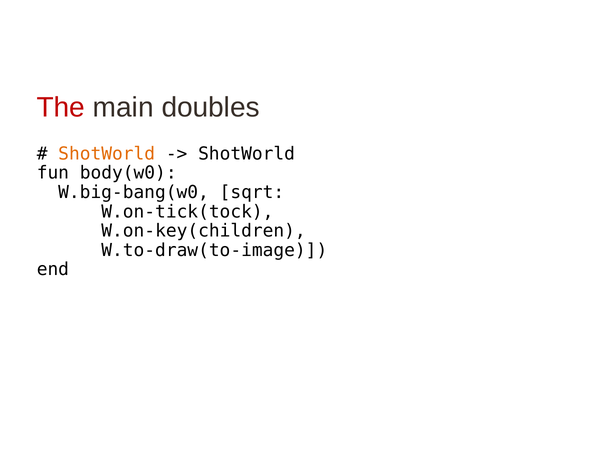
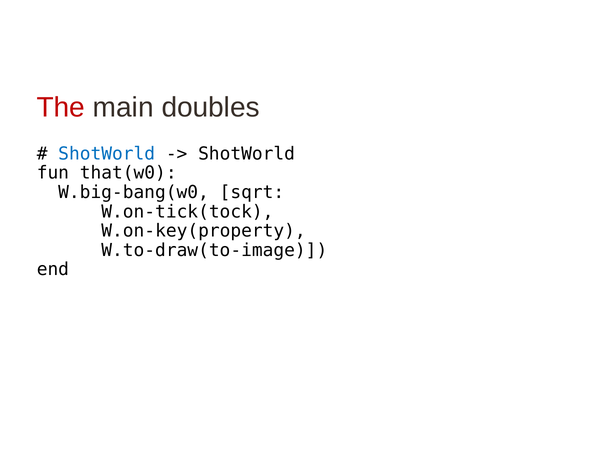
ShotWorld at (107, 154) colour: orange -> blue
body(w0: body(w0 -> that(w0
W.on-key(children: W.on-key(children -> W.on-key(property
